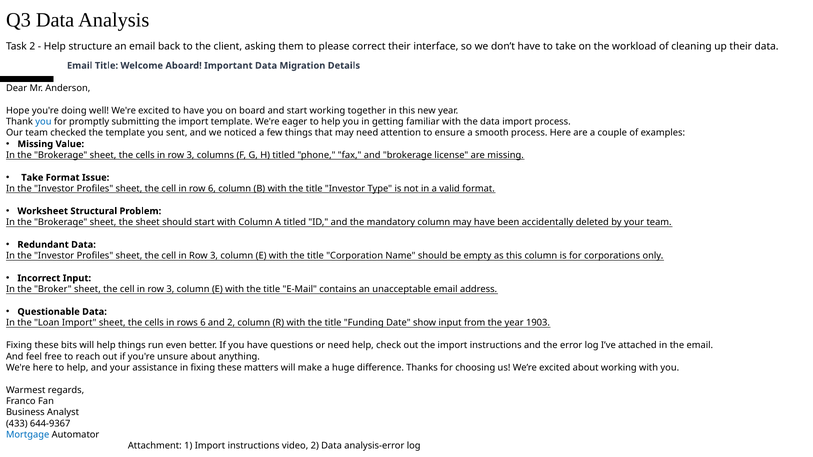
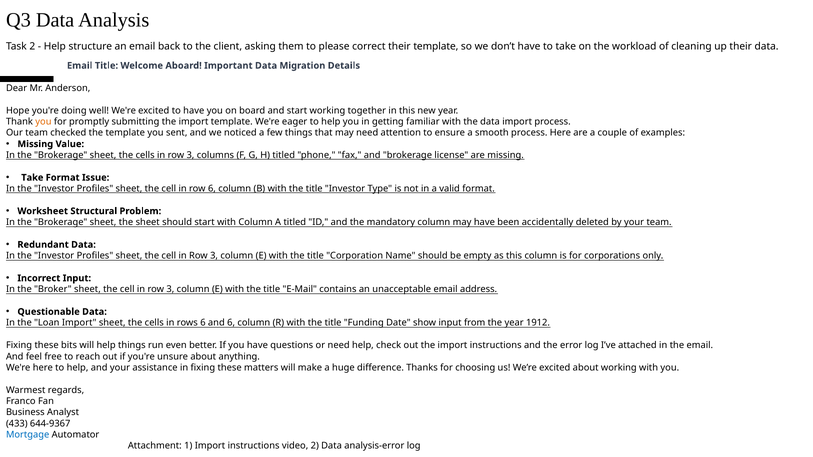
their interface: interface -> template
you at (43, 122) colour: blue -> orange
and 2: 2 -> 6
1903: 1903 -> 1912
